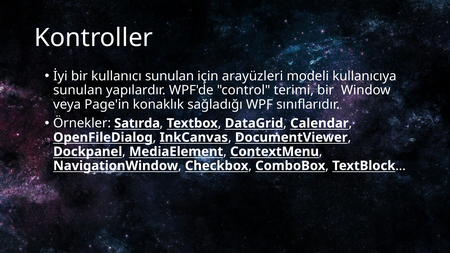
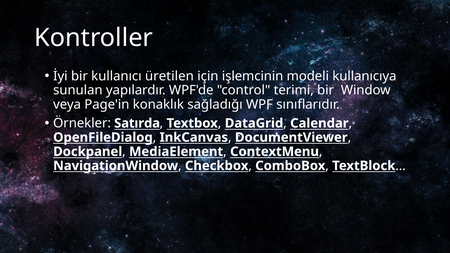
kullanıcı sunulan: sunulan -> üretilen
arayüzleri: arayüzleri -> işlemcinin
